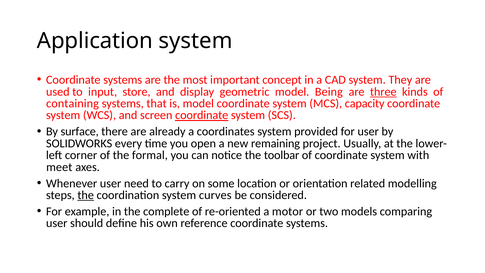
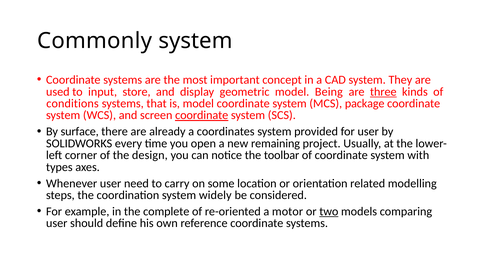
Application: Application -> Commonly
containing: containing -> conditions
capacity: capacity -> package
formal: formal -> design
meet: meet -> types
the at (86, 195) underline: present -> none
curves: curves -> widely
two underline: none -> present
